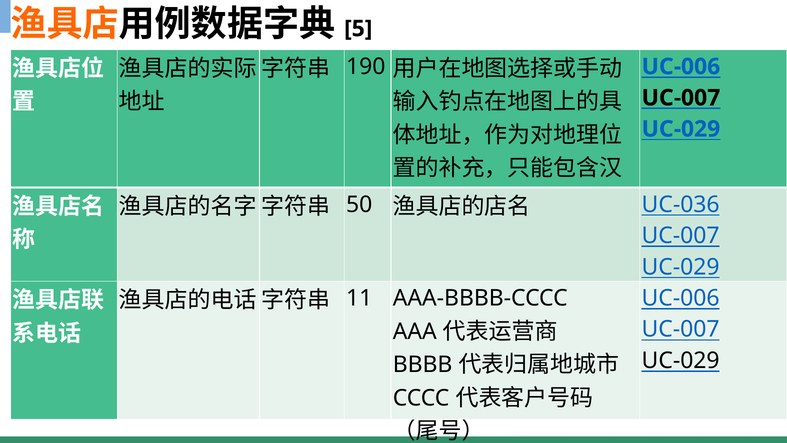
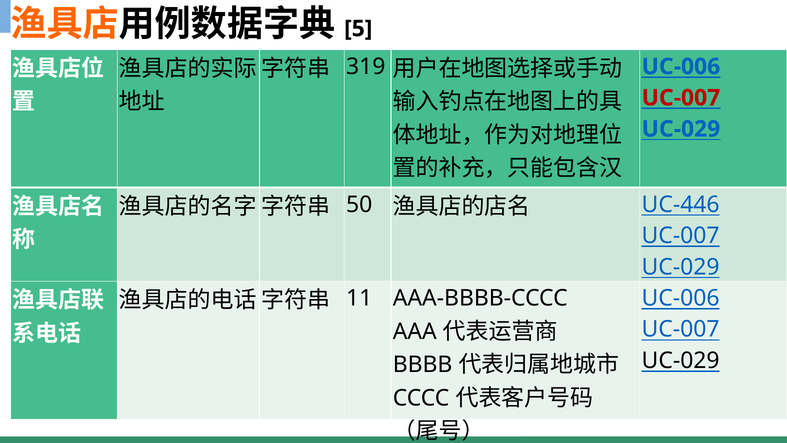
190: 190 -> 319
UC-007 at (681, 98) colour: black -> red
UC-036: UC-036 -> UC-446
